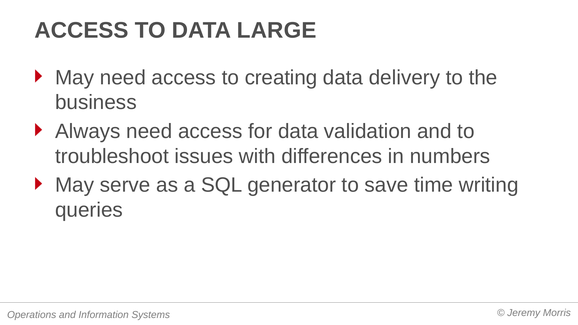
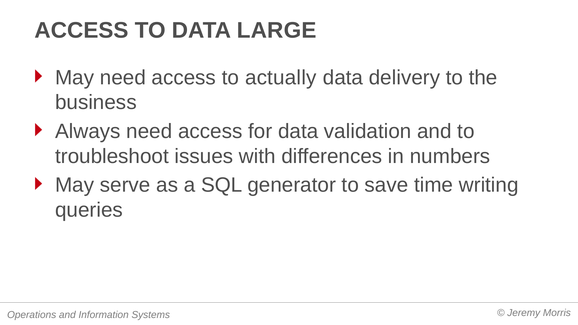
creating: creating -> actually
